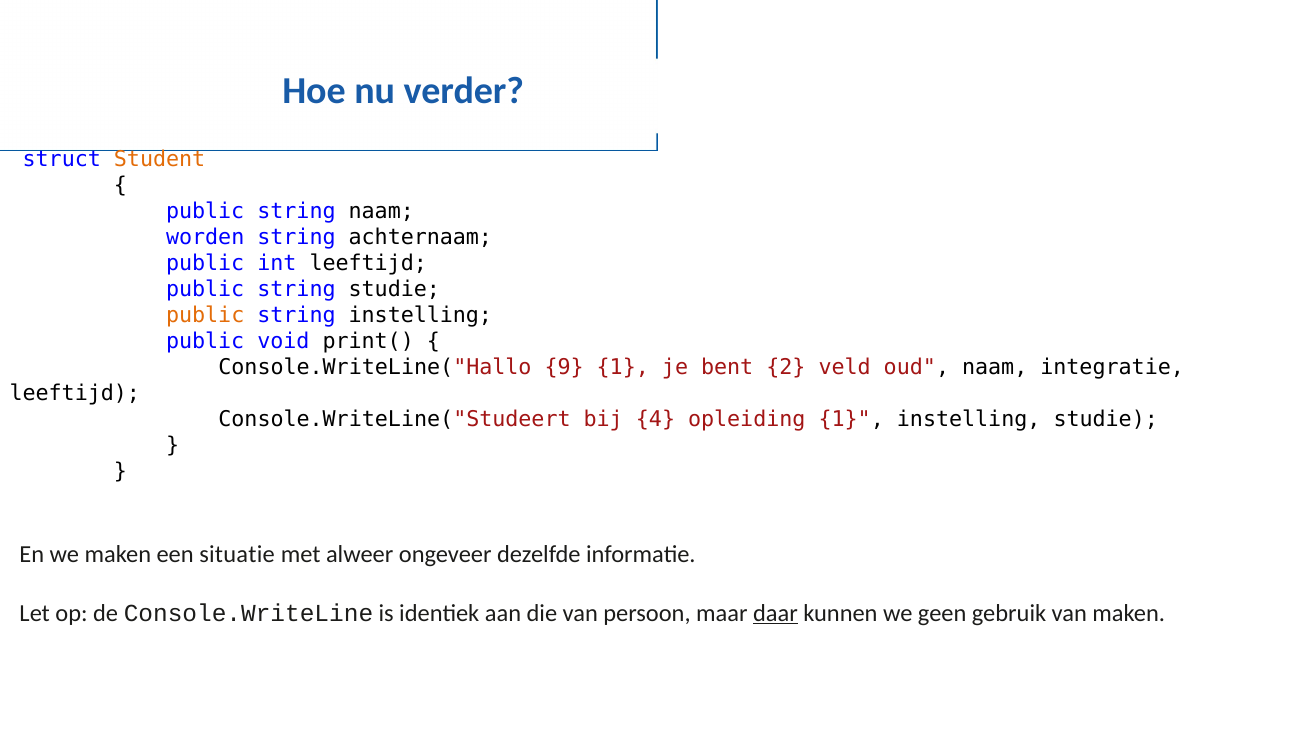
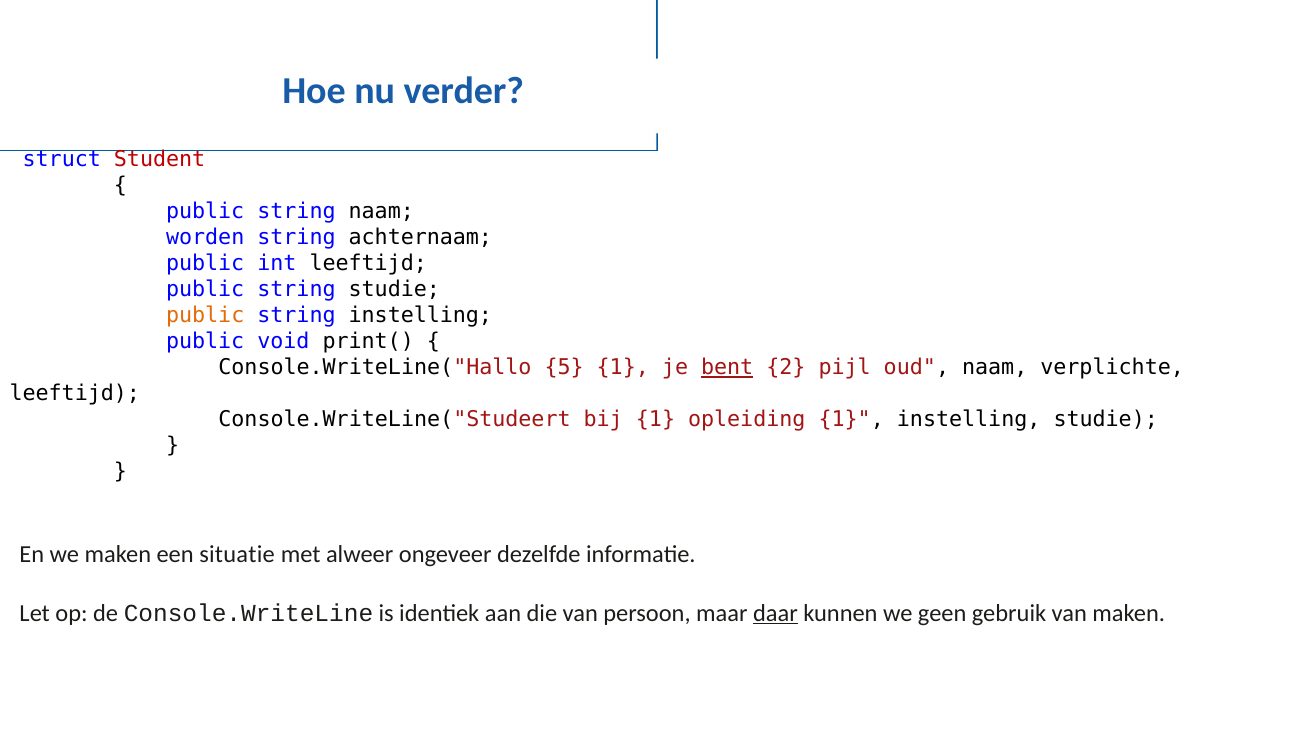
Student colour: orange -> red
9: 9 -> 5
bent underline: none -> present
veld: veld -> pijl
integratie: integratie -> verplichte
bij 4: 4 -> 1
